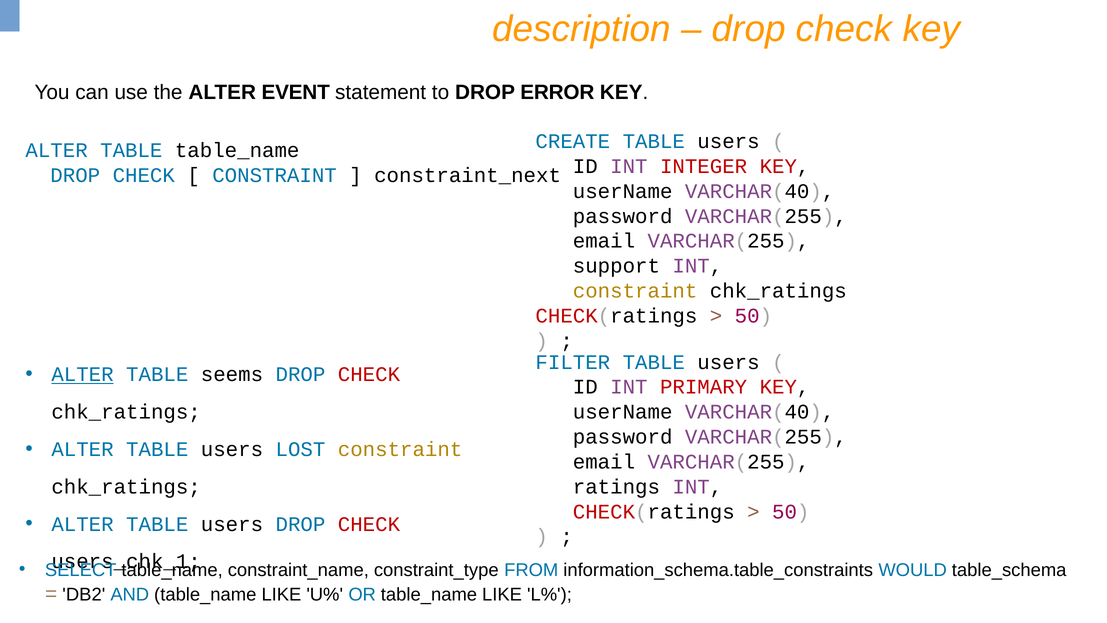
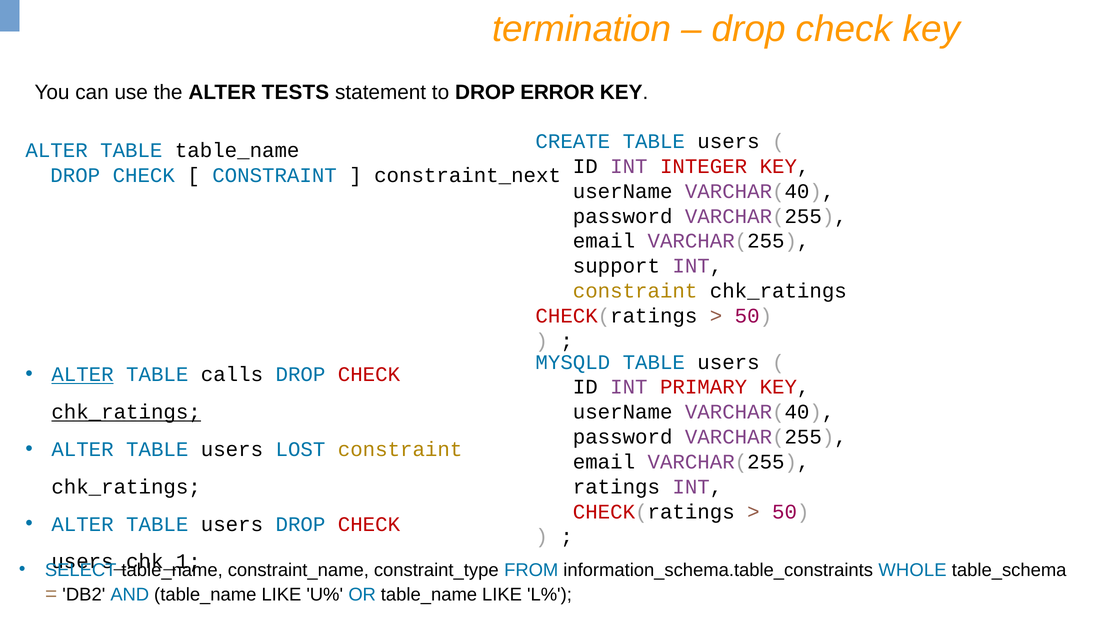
description: description -> termination
EVENT: EVENT -> TESTS
FILTER: FILTER -> MYSQLD
seems: seems -> calls
chk_ratings at (126, 412) underline: none -> present
WOULD: WOULD -> WHOLE
